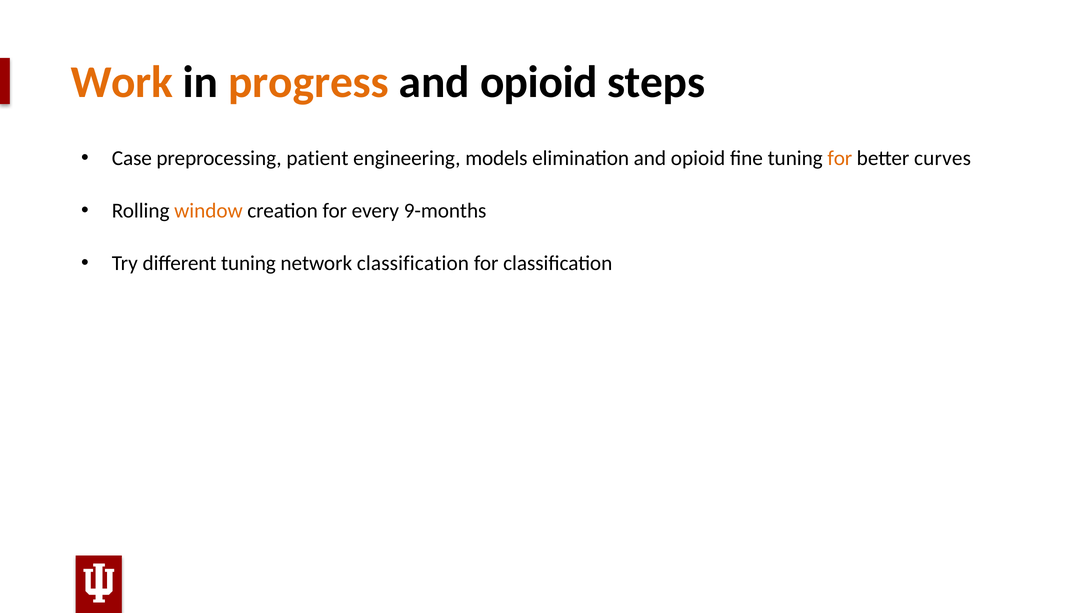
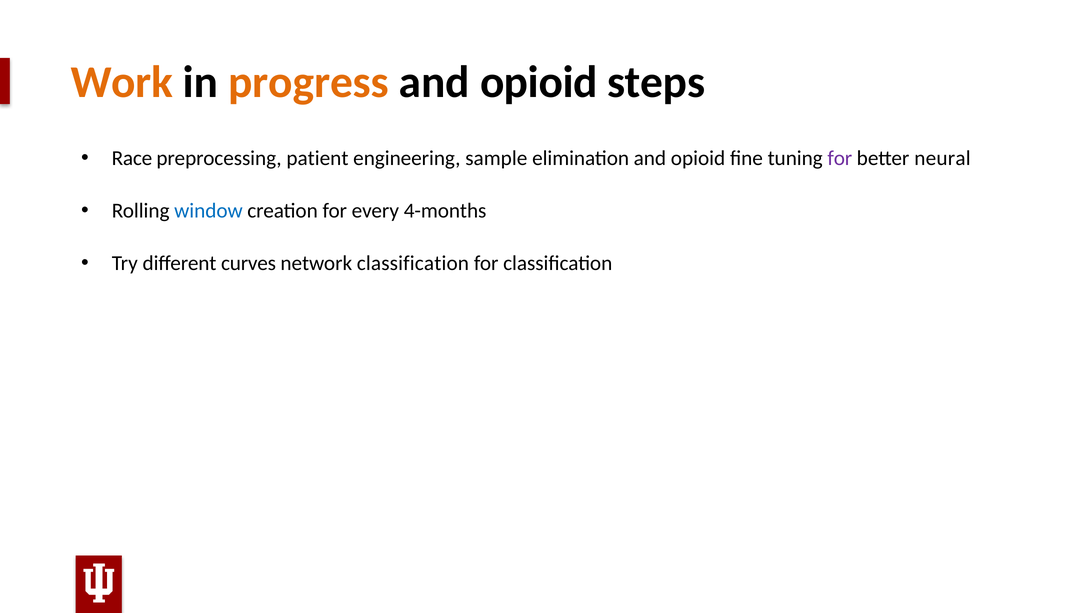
Case: Case -> Race
models: models -> sample
for at (840, 158) colour: orange -> purple
curves: curves -> neural
window colour: orange -> blue
9-months: 9-months -> 4-months
different tuning: tuning -> curves
